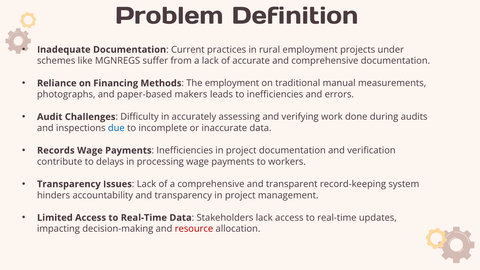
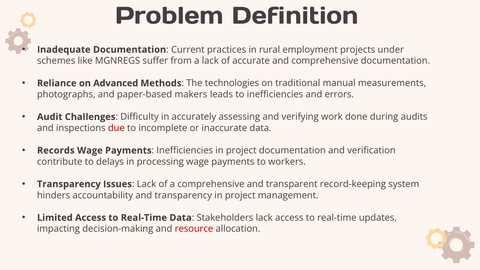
Financing: Financing -> Advanced
The employment: employment -> technologies
due colour: blue -> red
